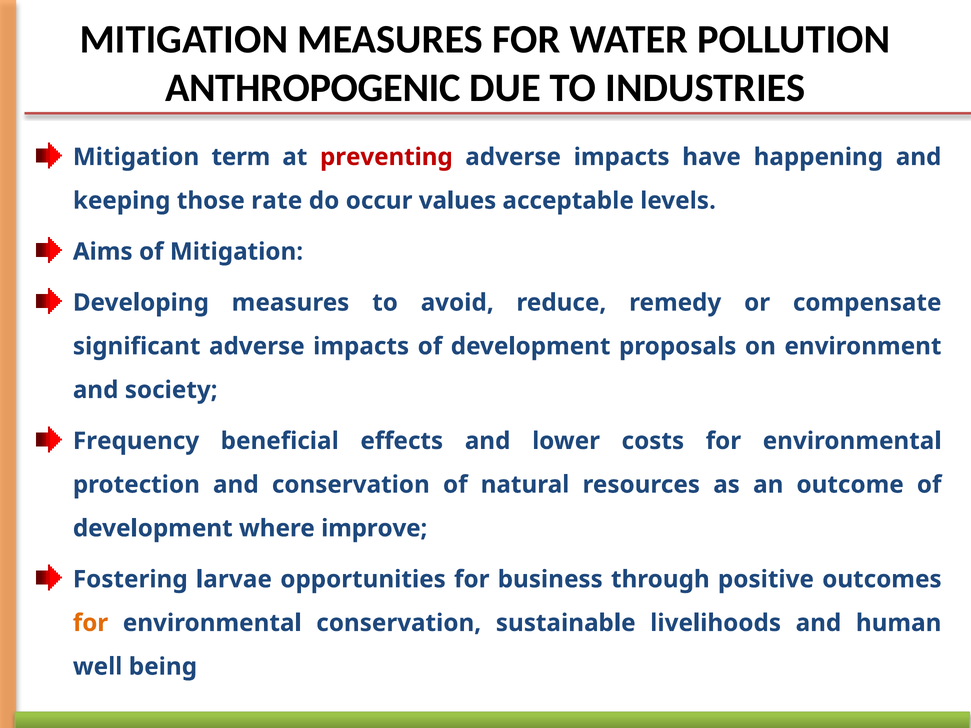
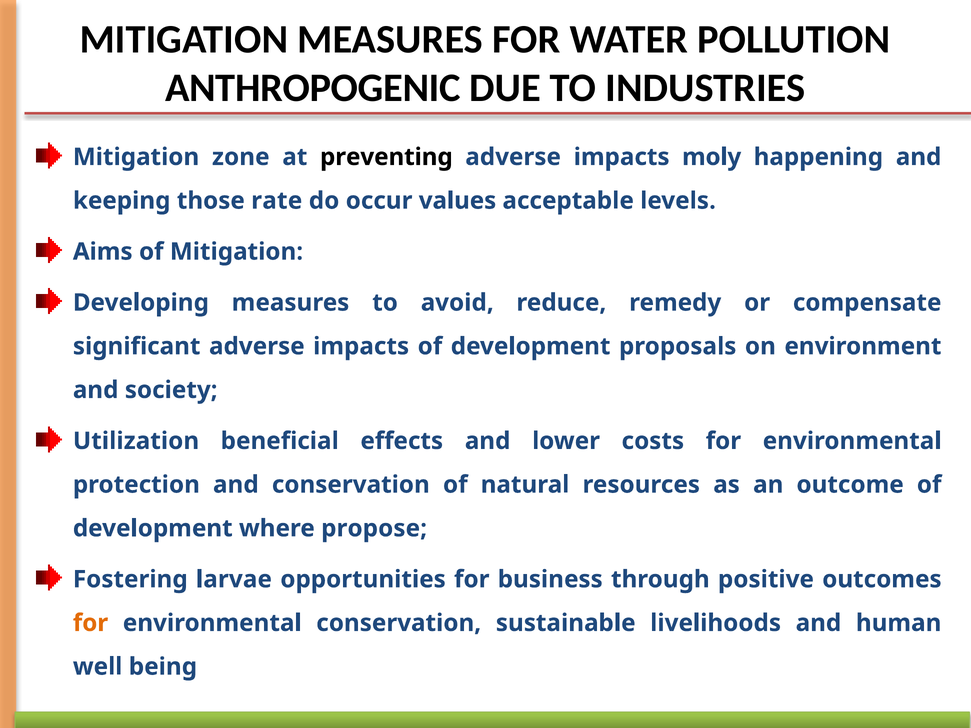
term: term -> zone
preventing colour: red -> black
have: have -> moly
Frequency: Frequency -> Utilization
improve: improve -> propose
